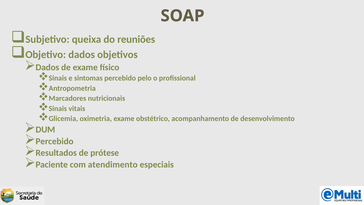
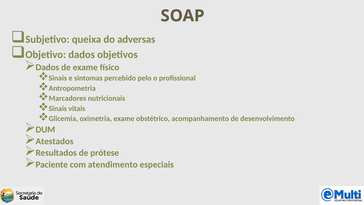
reuniões: reuniões -> adversas
Percebido at (55, 141): Percebido -> Atestados
